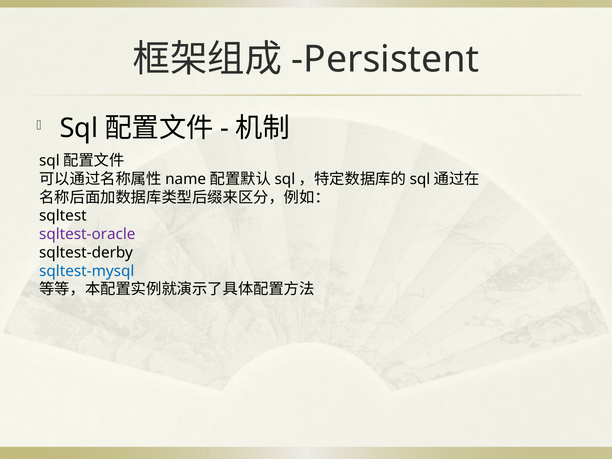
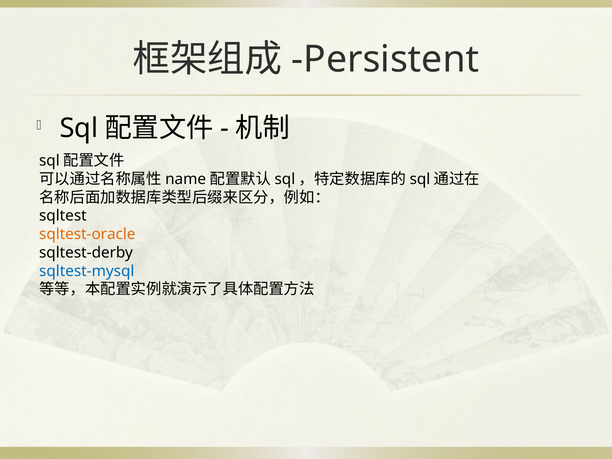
sqltest-oracle colour: purple -> orange
